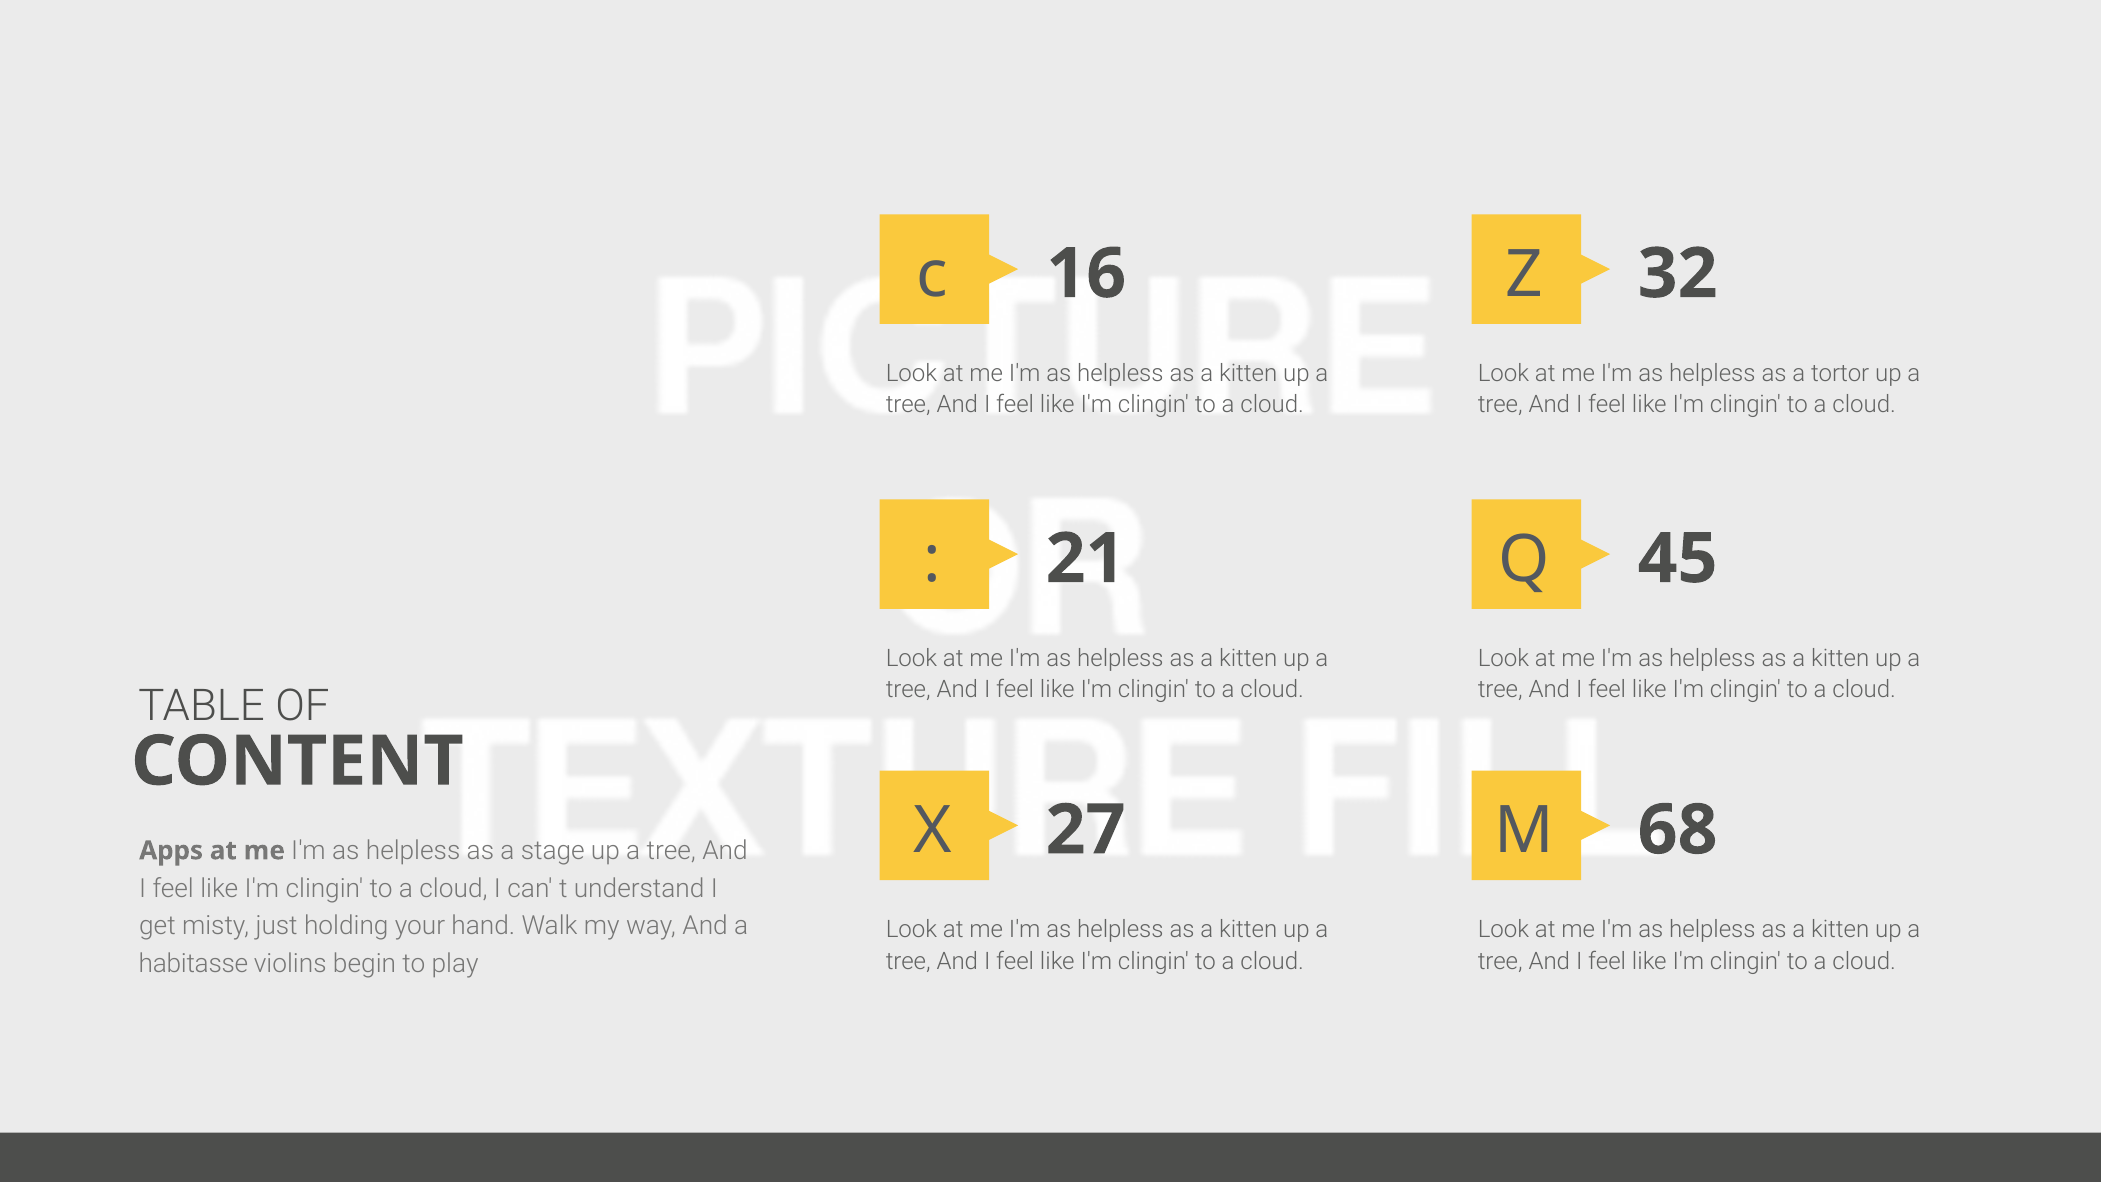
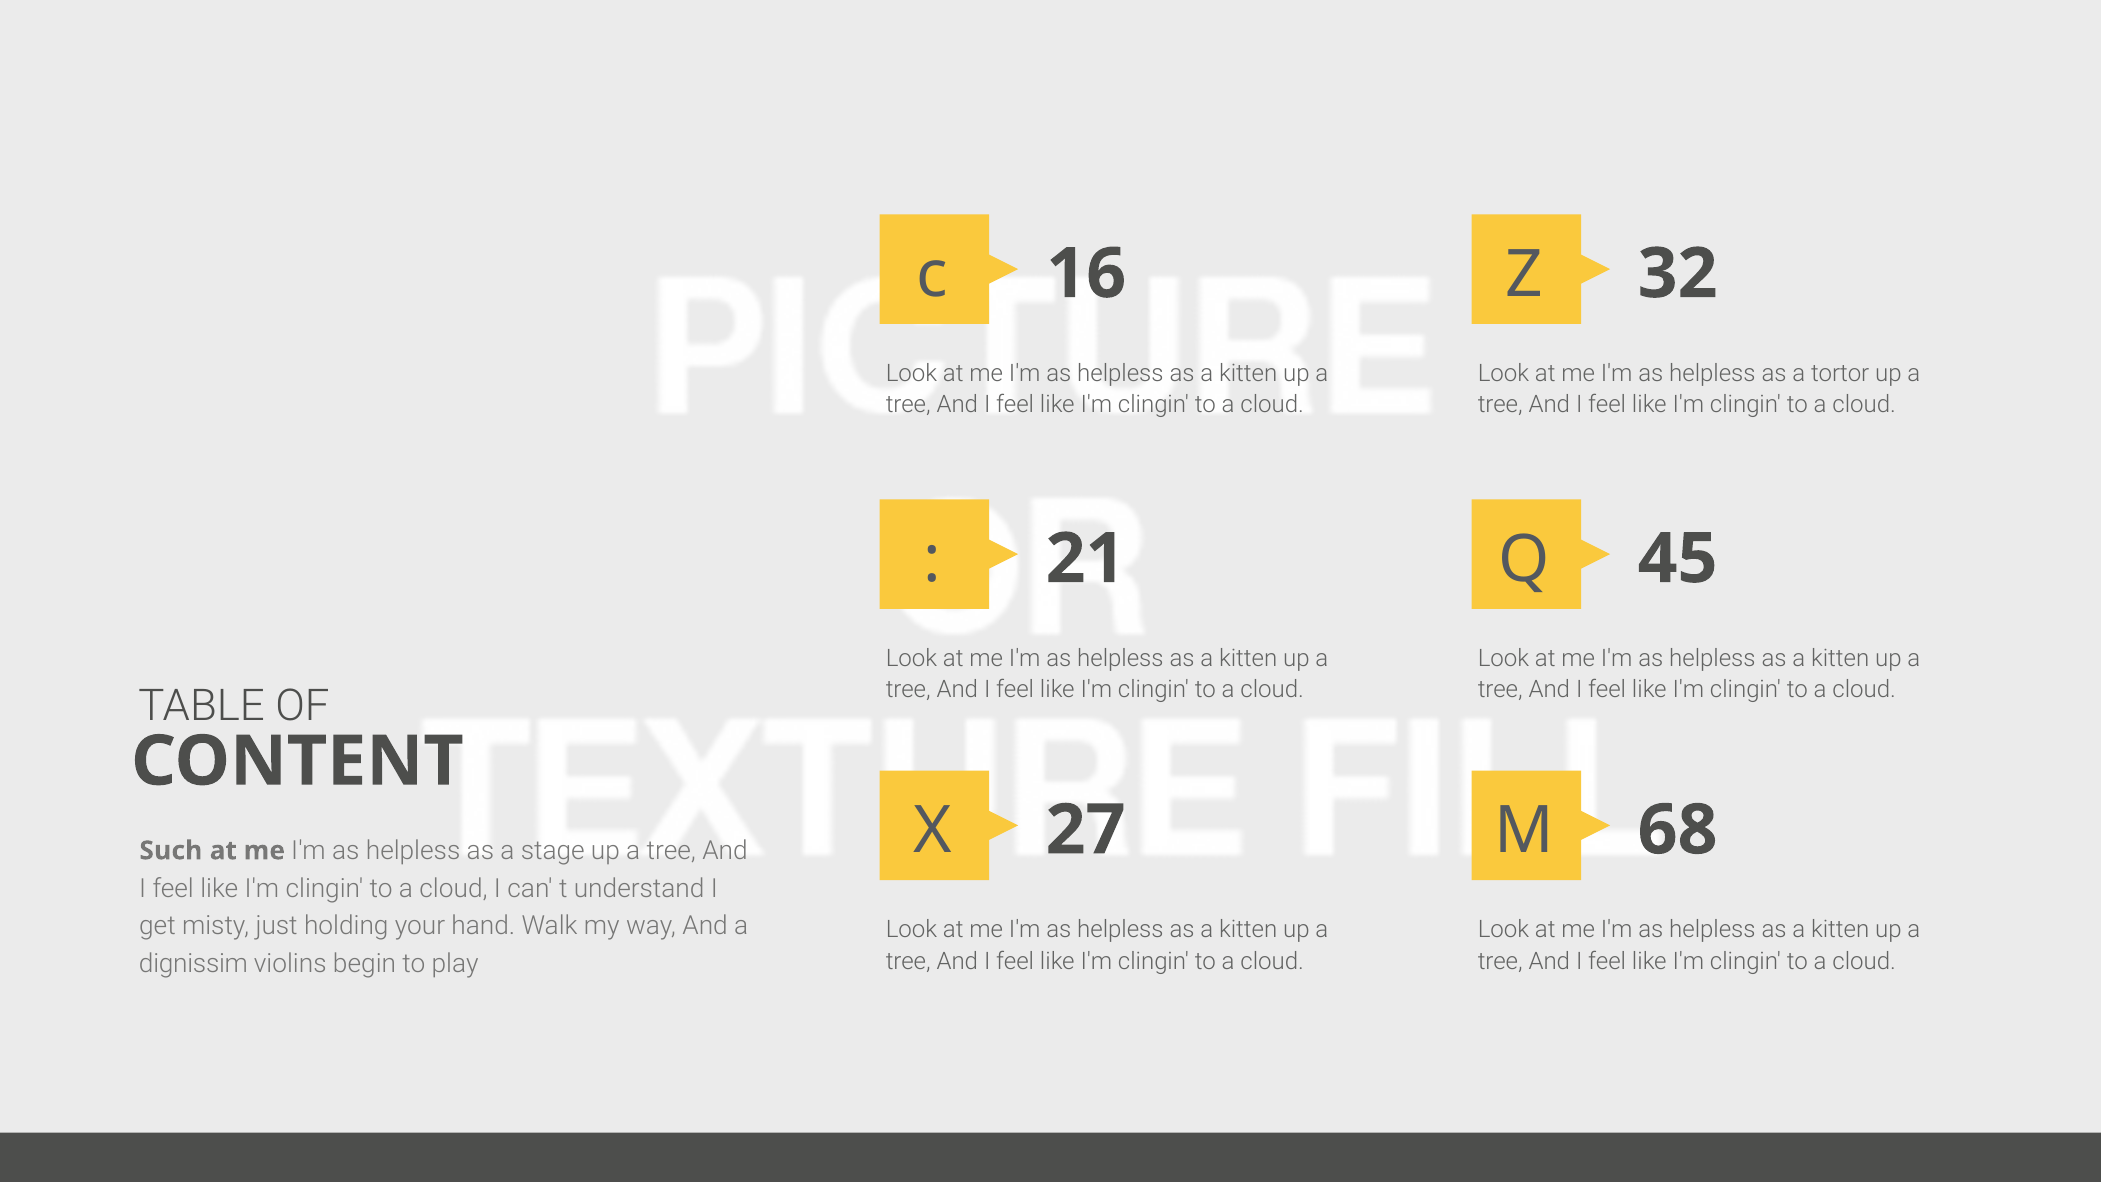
Apps: Apps -> Such
habitasse: habitasse -> dignissim
